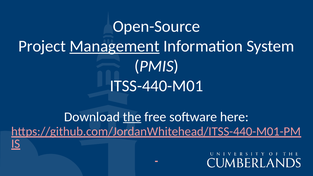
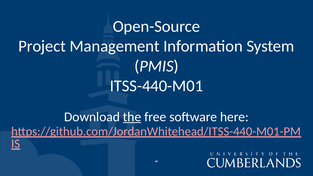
Management underline: present -> none
